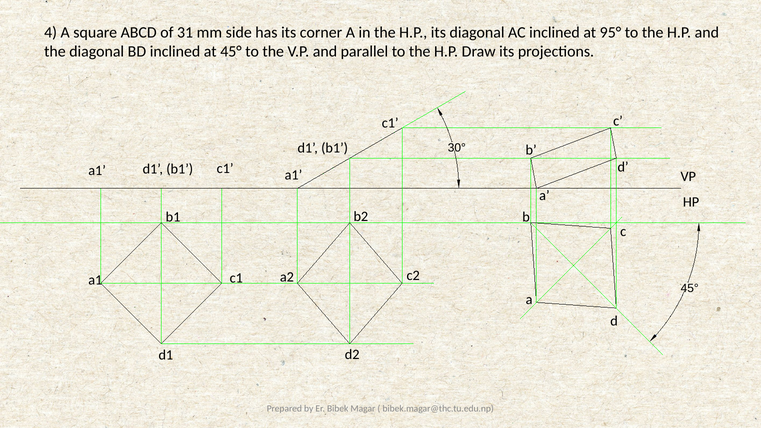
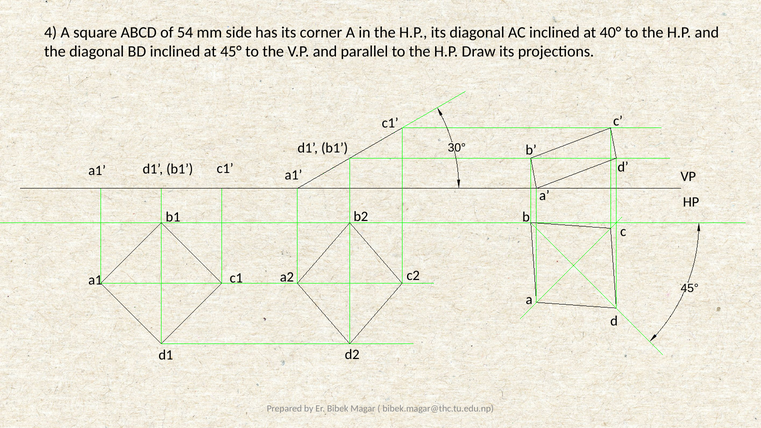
31: 31 -> 54
95°: 95° -> 40°
